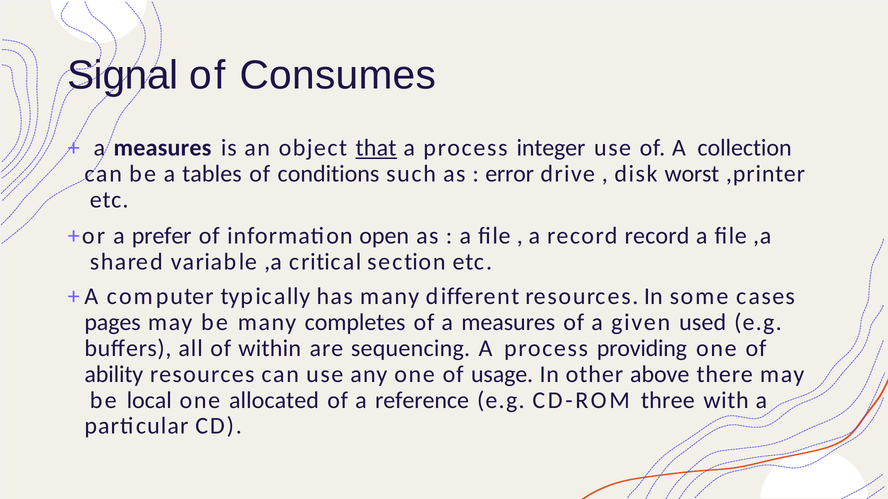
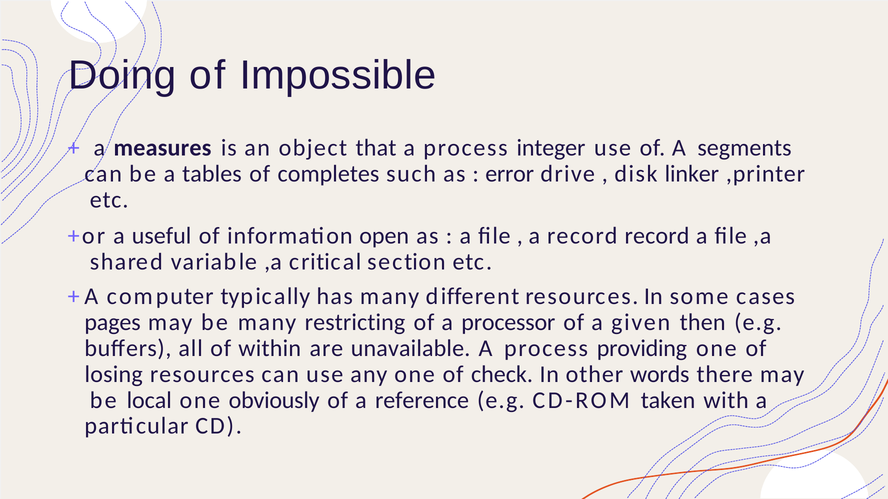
Signal: Signal -> Doing
Consumes: Consumes -> Impossible
that underline: present -> none
collection: collection -> segments
conditions: conditions -> completes
worst: worst -> linker
prefer: prefer -> useful
completes: completes -> restricting
of a measures: measures -> processor
used: used -> then
sequencing: sequencing -> unavailable
ability: ability -> losing
usage: usage -> check
above: above -> words
allocated: allocated -> obviously
three: three -> taken
